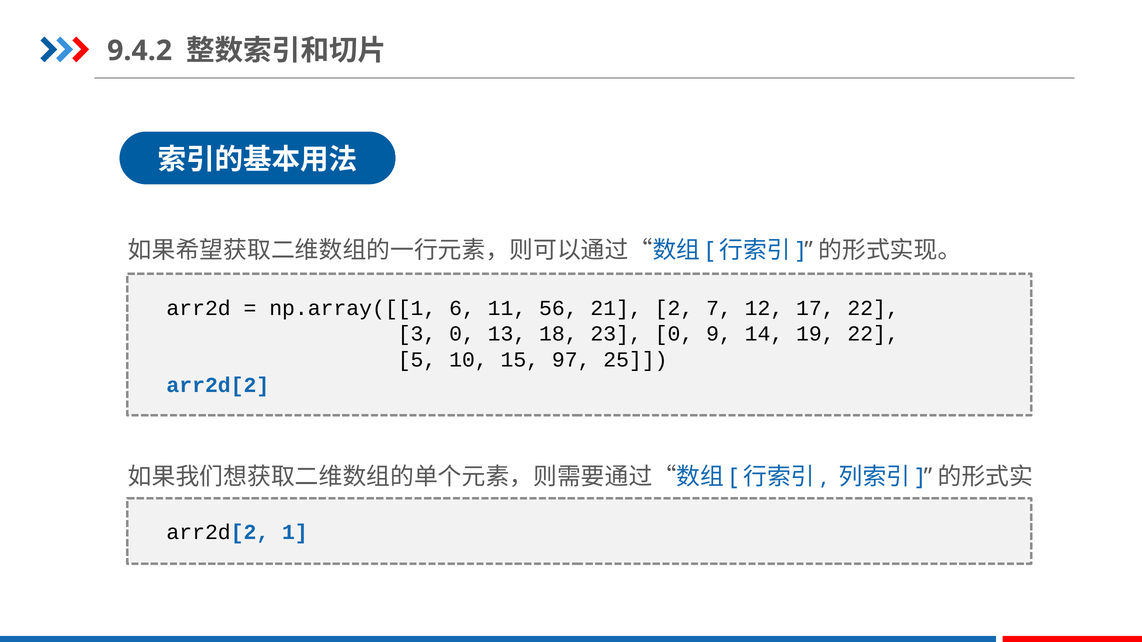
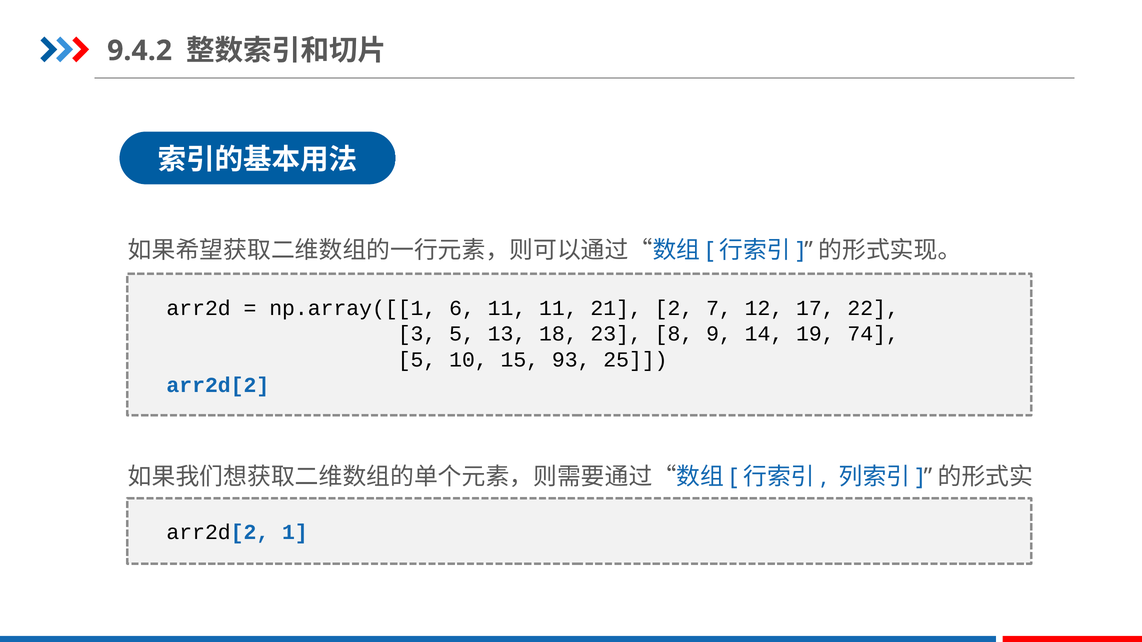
11 56: 56 -> 11
3 0: 0 -> 5
23 0: 0 -> 8
19 22: 22 -> 74
97: 97 -> 93
